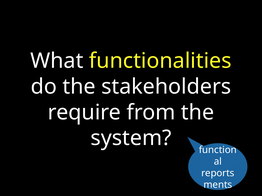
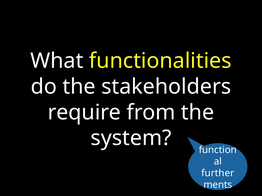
reports: reports -> further
